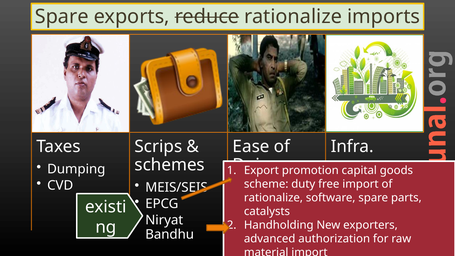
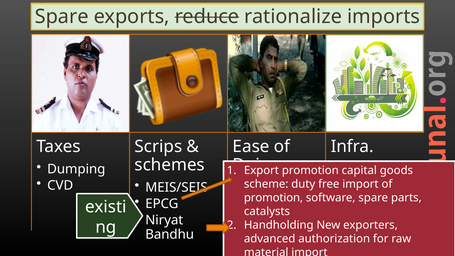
rationalize at (273, 198): rationalize -> promotion
